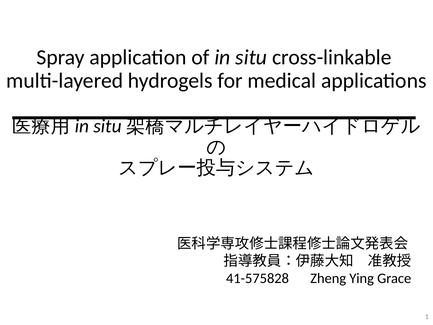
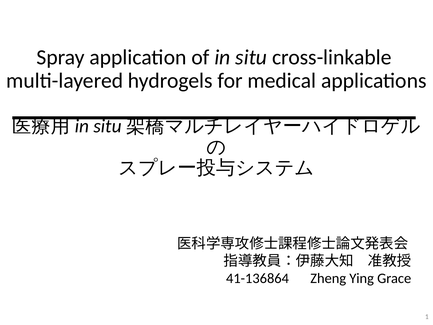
41-575828: 41-575828 -> 41-136864
